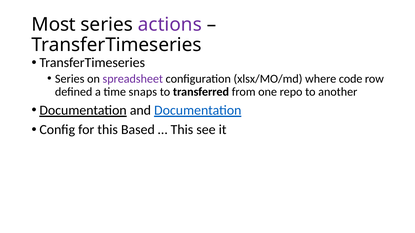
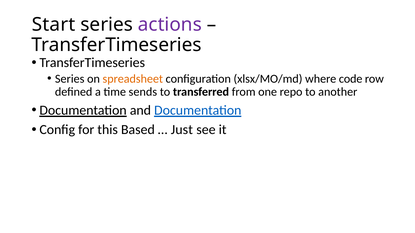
Most: Most -> Start
spreadsheet colour: purple -> orange
snaps: snaps -> sends
This at (182, 130): This -> Just
